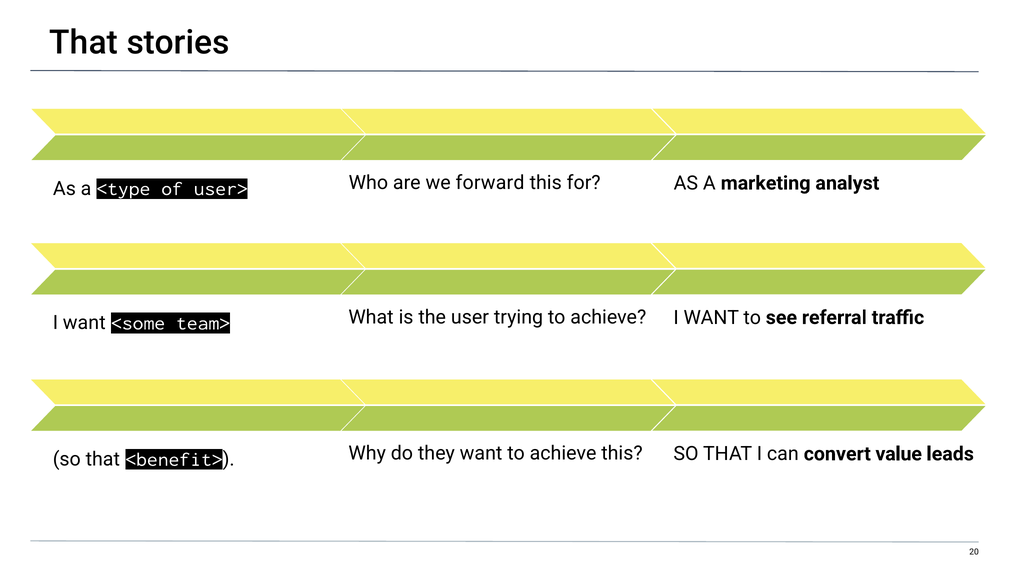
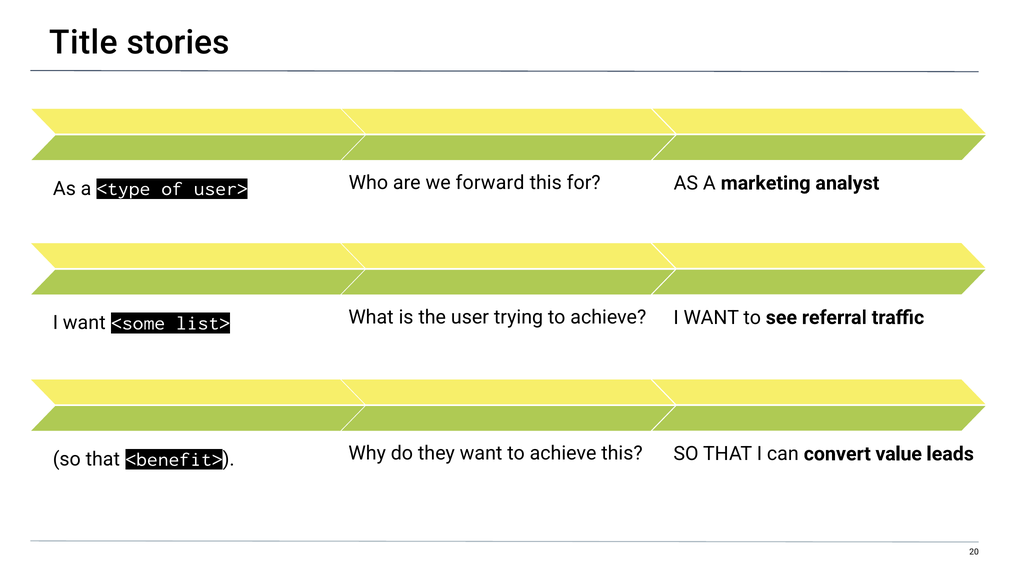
That at (84, 43): That -> Title
team>: team> -> list>
